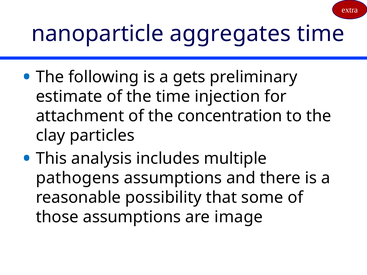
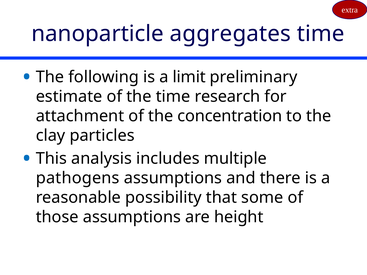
gets: gets -> limit
injection: injection -> research
image: image -> height
